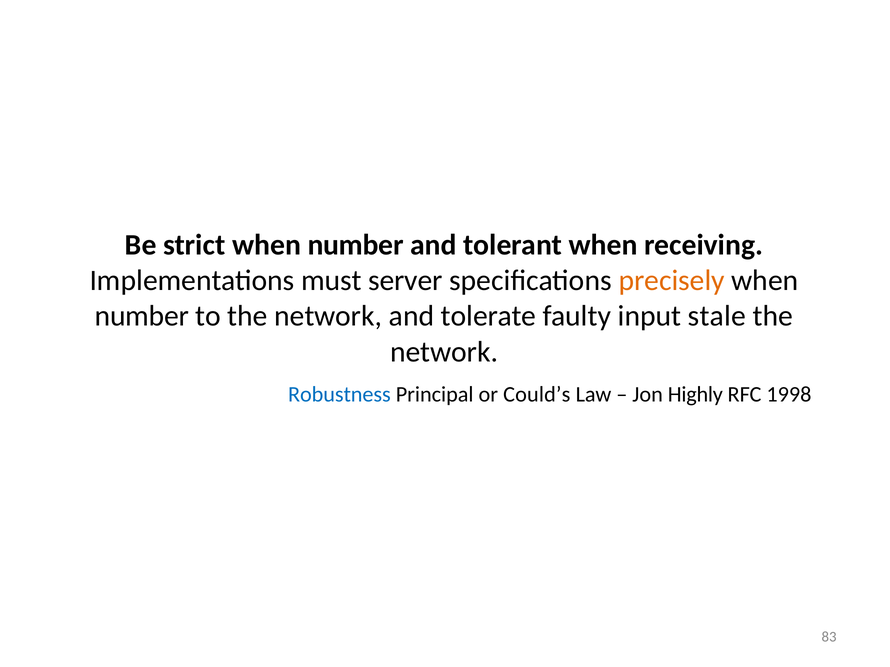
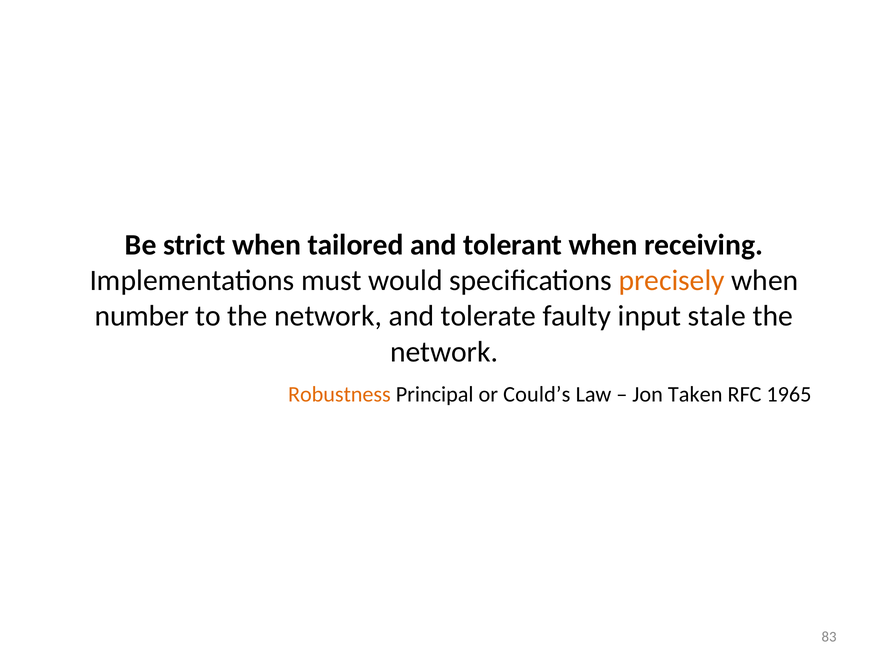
strict when number: number -> tailored
server: server -> would
Robustness colour: blue -> orange
Highly: Highly -> Taken
1998: 1998 -> 1965
